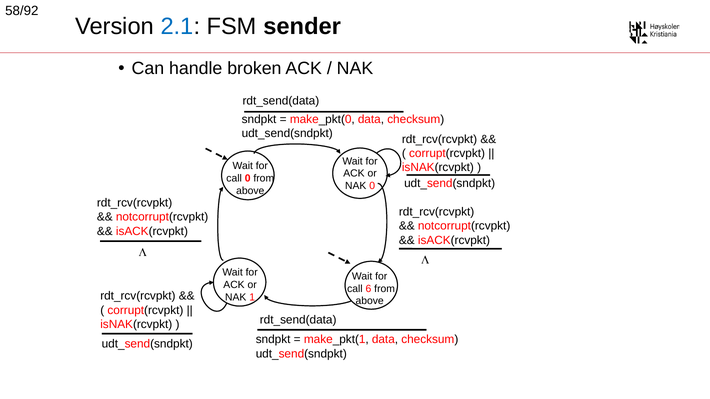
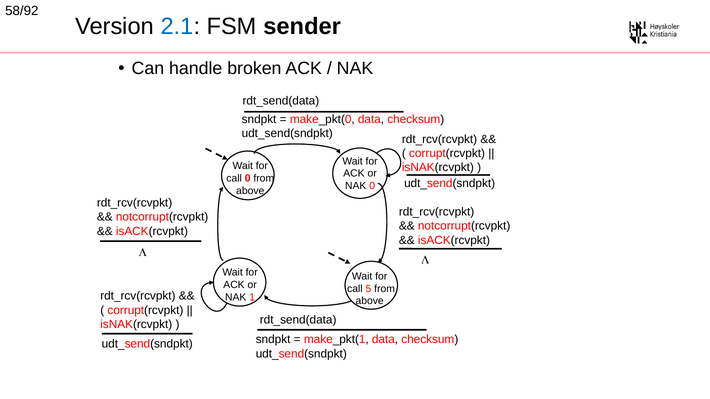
6: 6 -> 5
